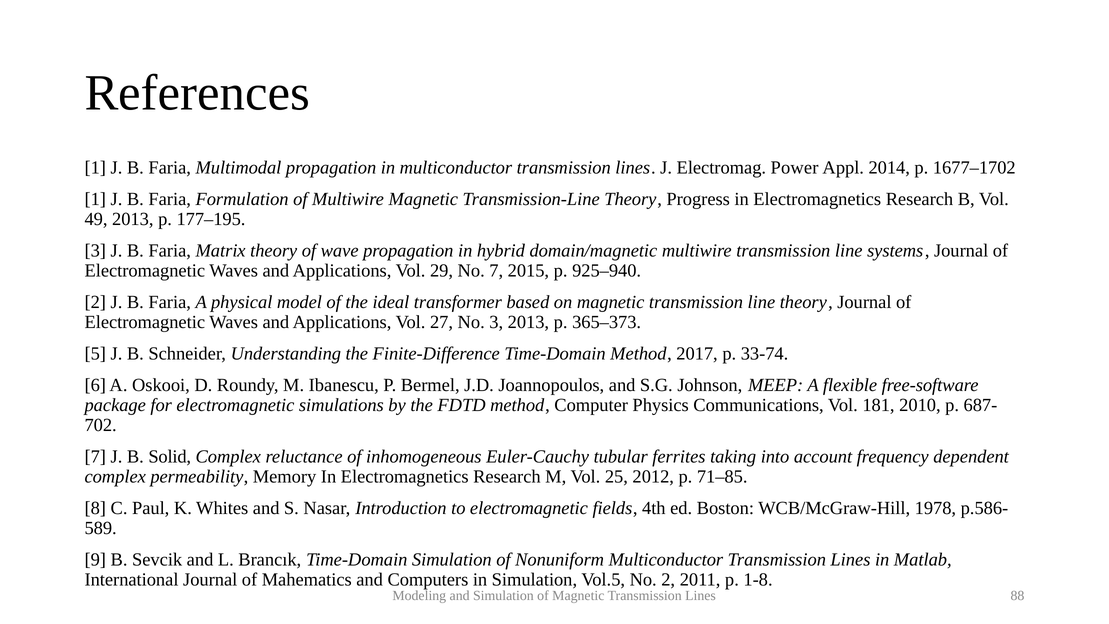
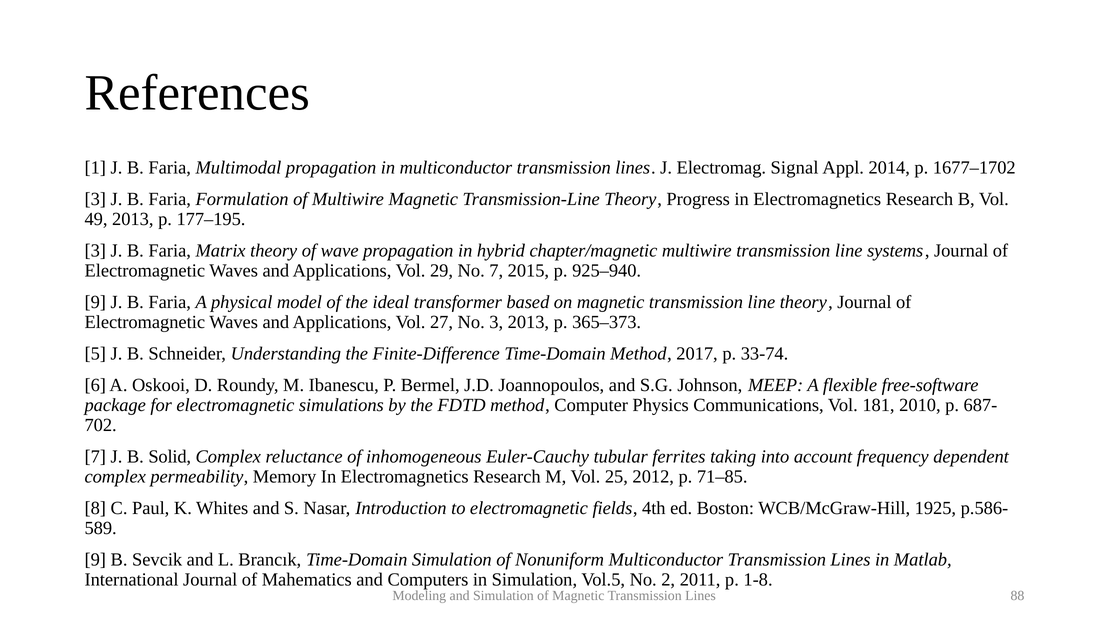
Power: Power -> Signal
1 at (95, 199): 1 -> 3
domain/magnetic: domain/magnetic -> chapter/magnetic
2 at (95, 302): 2 -> 9
1978: 1978 -> 1925
